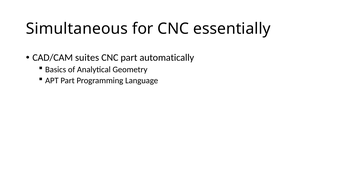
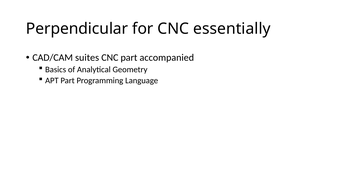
Simultaneous: Simultaneous -> Perpendicular
automatically: automatically -> accompanied
